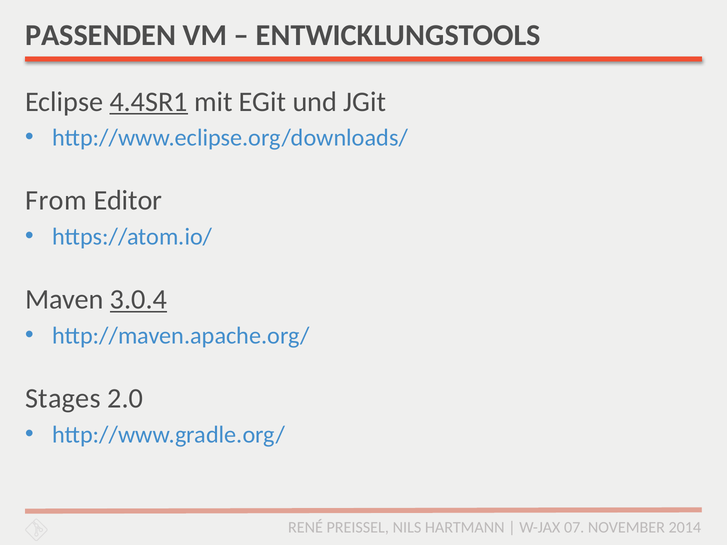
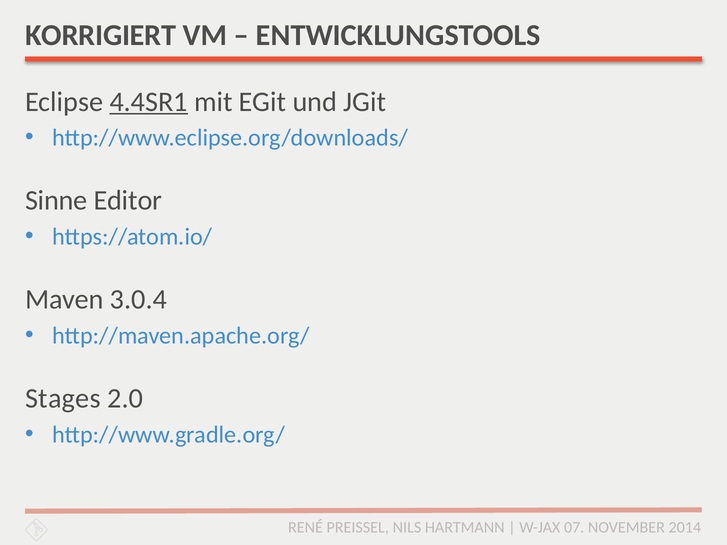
PASSENDEN: PASSENDEN -> KORRIGIERT
From: From -> Sinne
3.0.4 underline: present -> none
